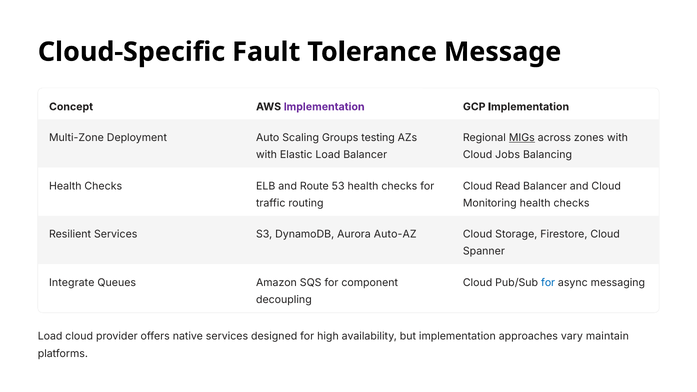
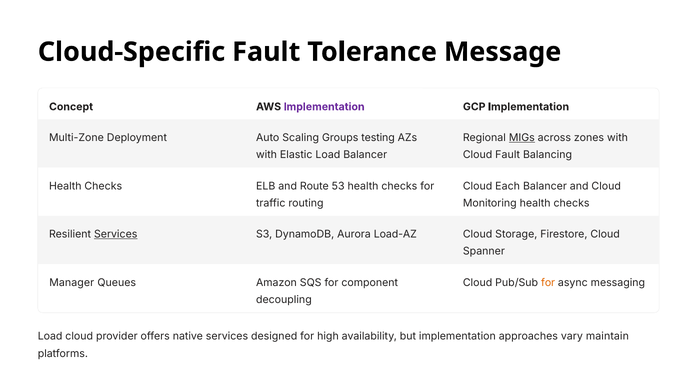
Cloud Jobs: Jobs -> Fault
Read: Read -> Each
Services at (116, 234) underline: none -> present
Auto-AZ: Auto-AZ -> Load-AZ
Integrate: Integrate -> Manager
for at (548, 283) colour: blue -> orange
